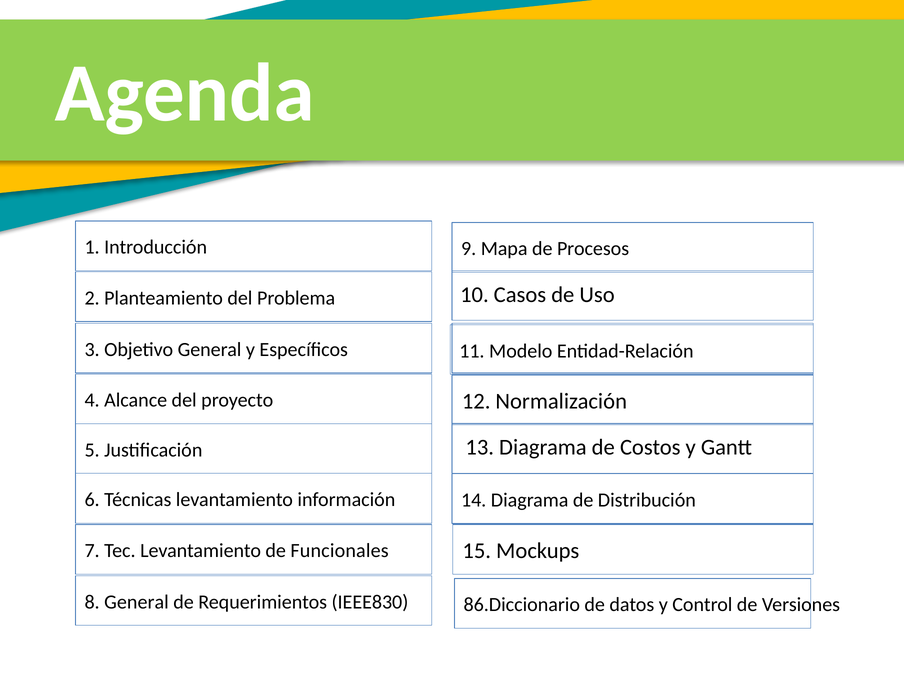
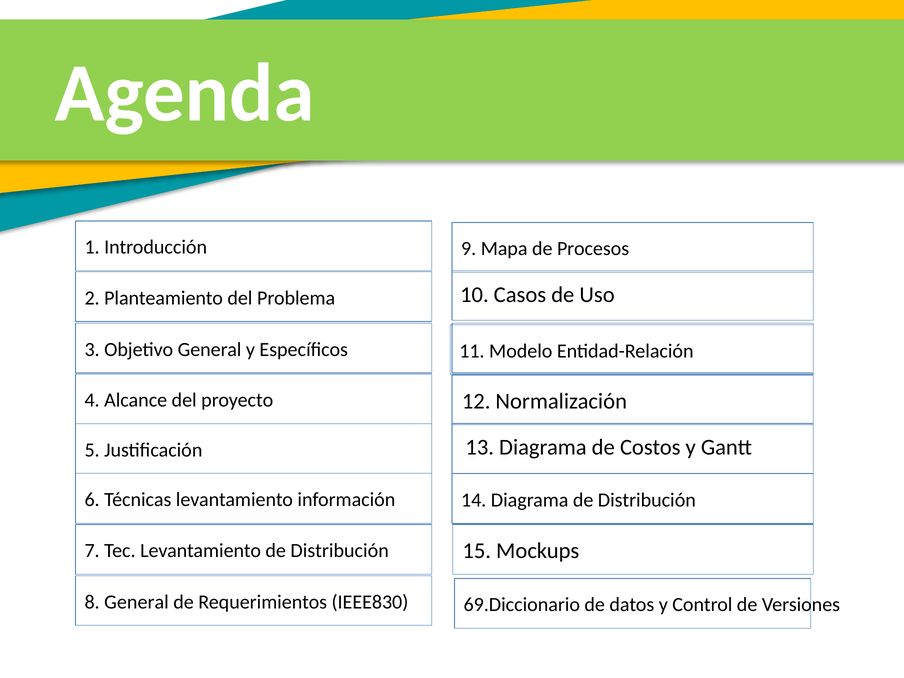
Levantamiento de Funcionales: Funcionales -> Distribución
86.Diccionario: 86.Diccionario -> 69.Diccionario
